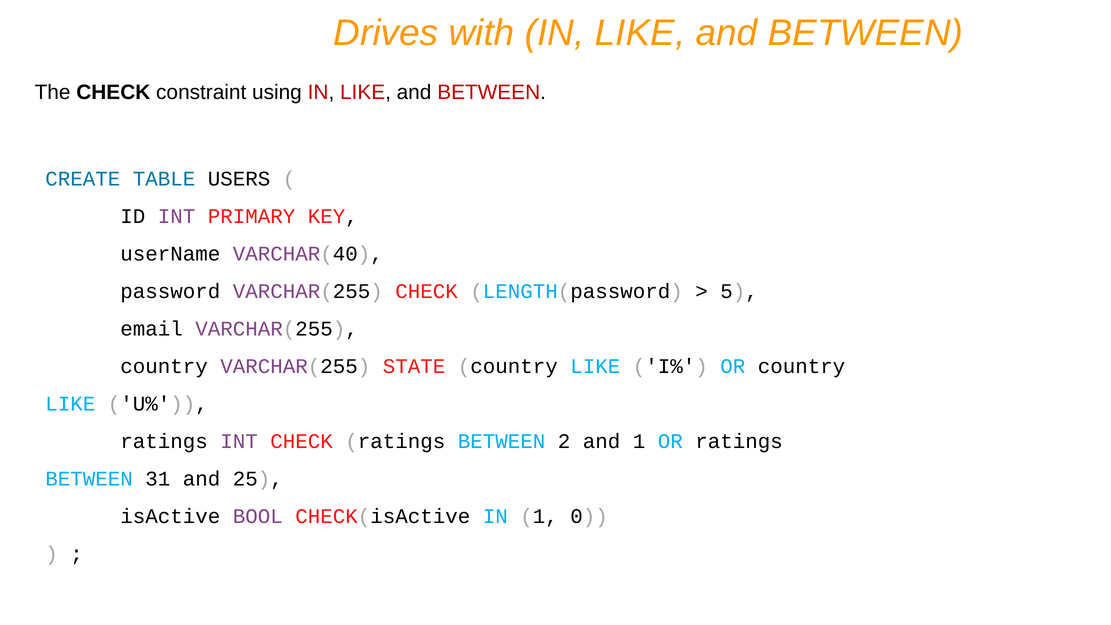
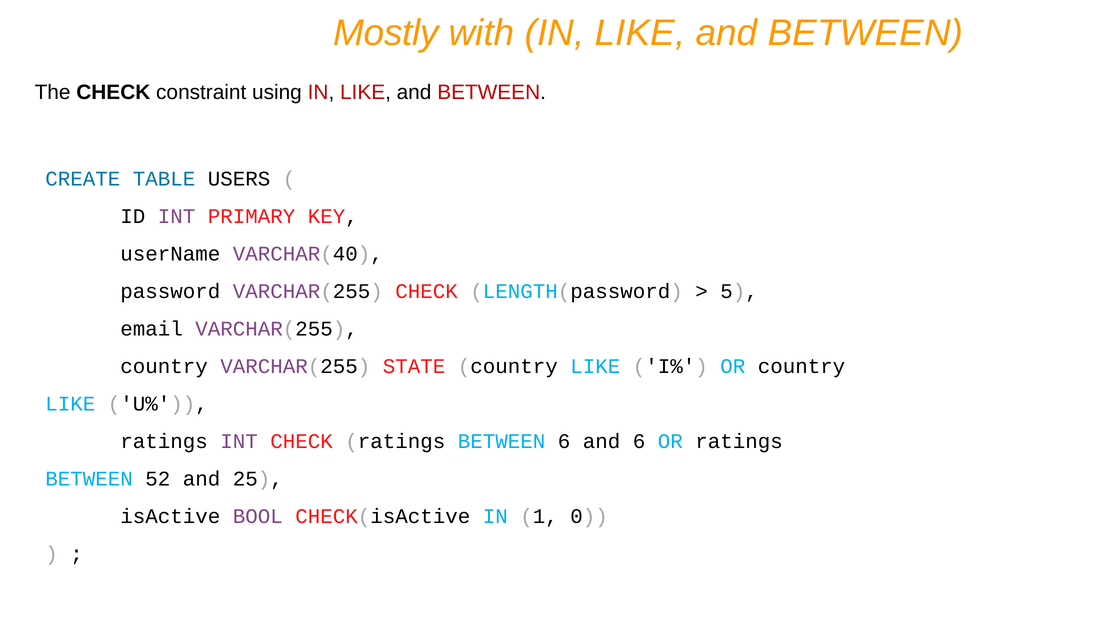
Drives: Drives -> Mostly
BETWEEN 2: 2 -> 6
and 1: 1 -> 6
31: 31 -> 52
